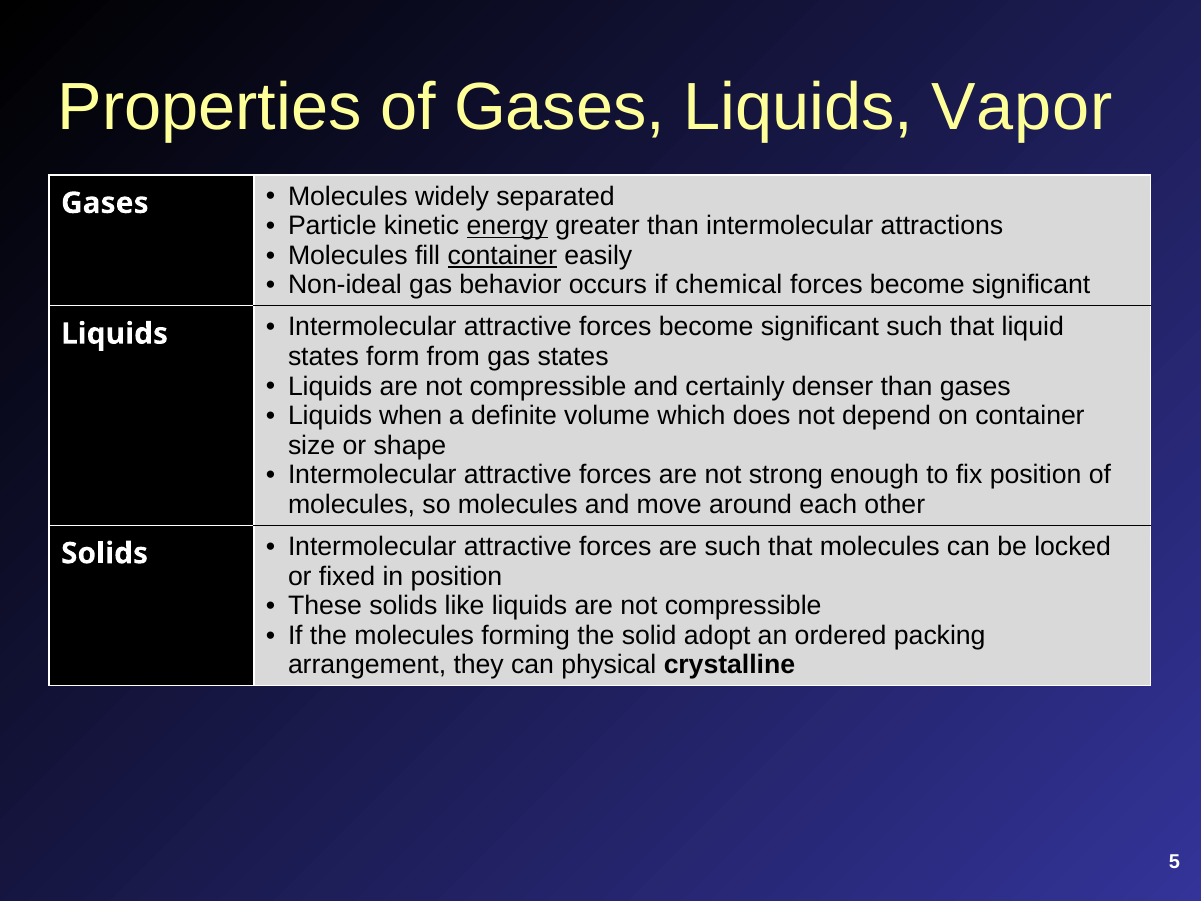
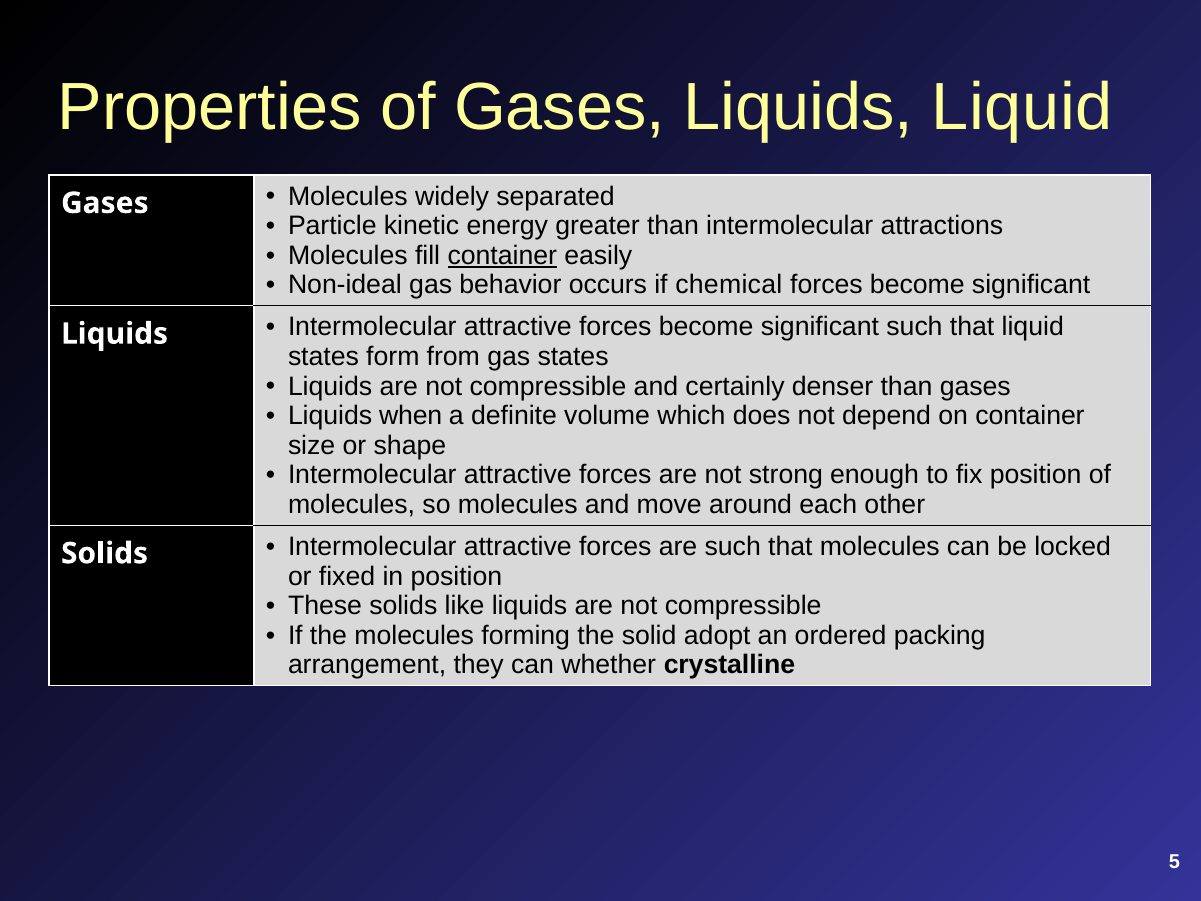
Liquids Vapor: Vapor -> Liquid
energy underline: present -> none
physical: physical -> whether
